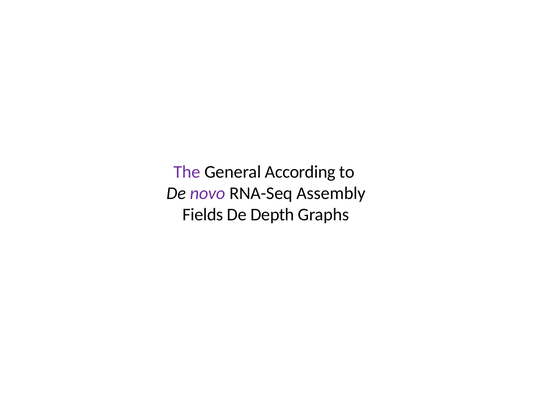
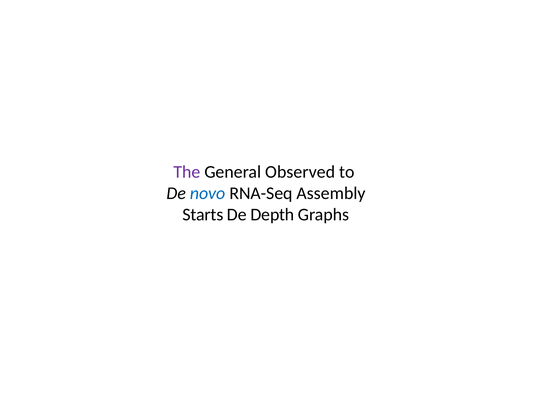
According: According -> Observed
novo colour: purple -> blue
Fields: Fields -> Starts
